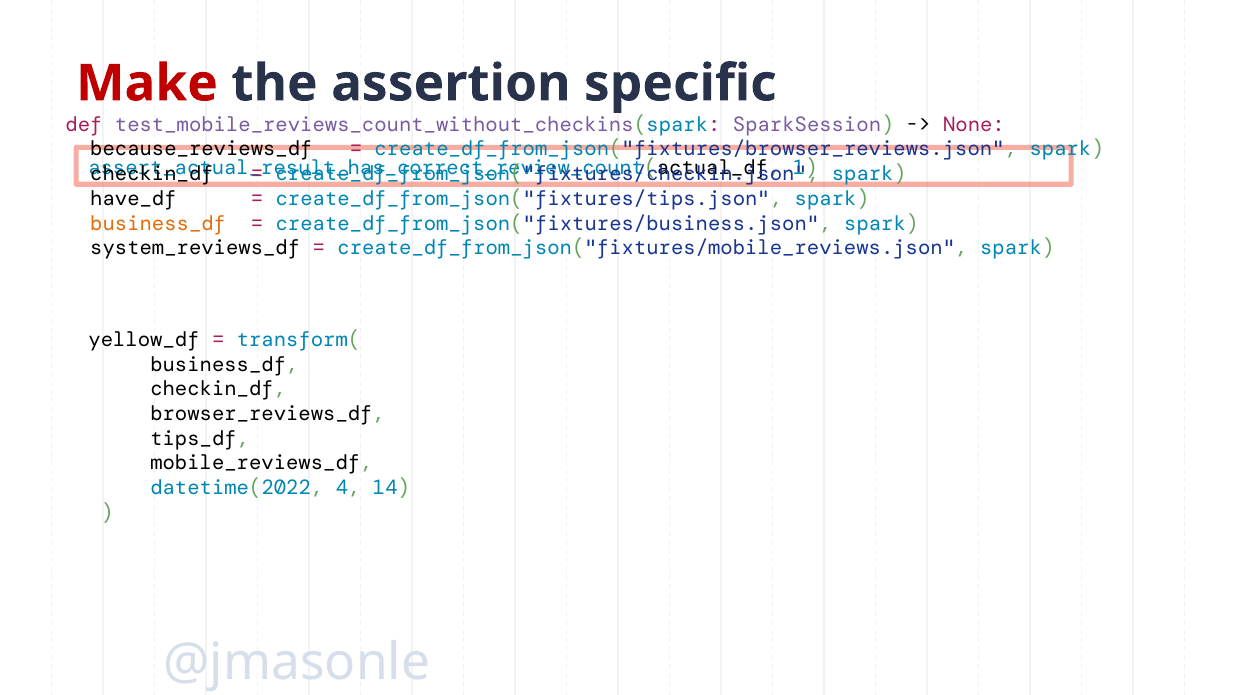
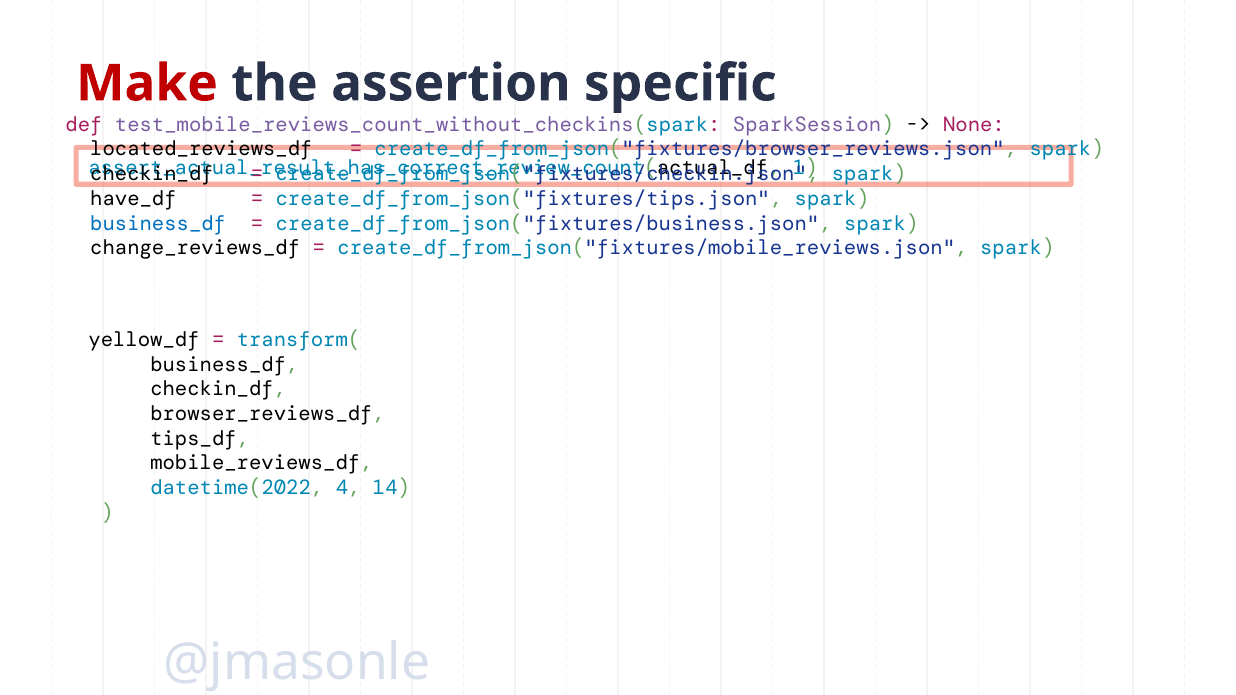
because_reviews_df: because_reviews_df -> located_reviews_df
business_df at (158, 223) colour: orange -> blue
system_reviews_df: system_reviews_df -> change_reviews_df
